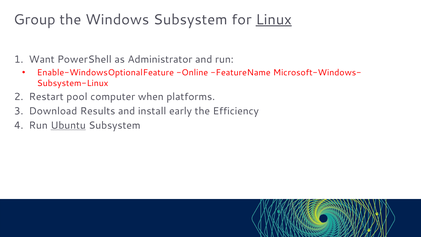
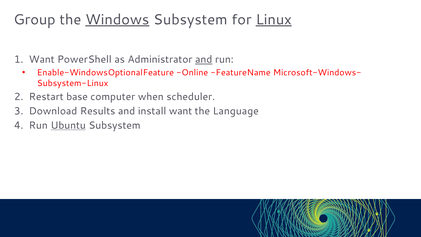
Windows underline: none -> present
and at (204, 60) underline: none -> present
pool: pool -> base
platforms: platforms -> scheduler
install early: early -> want
Efficiency: Efficiency -> Language
